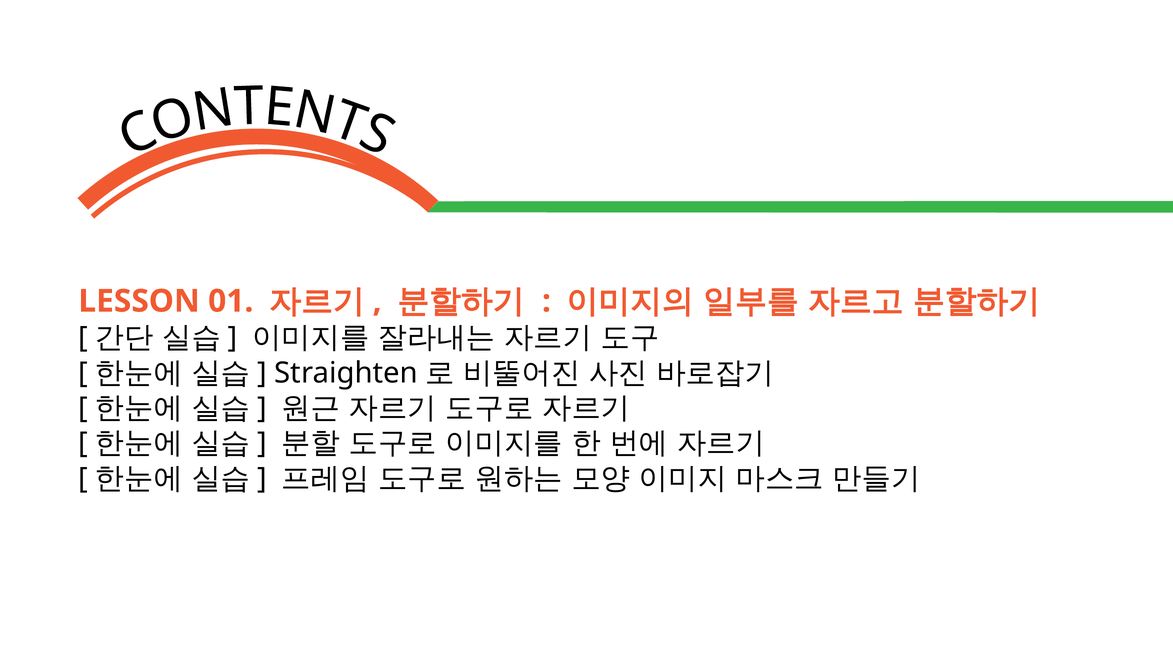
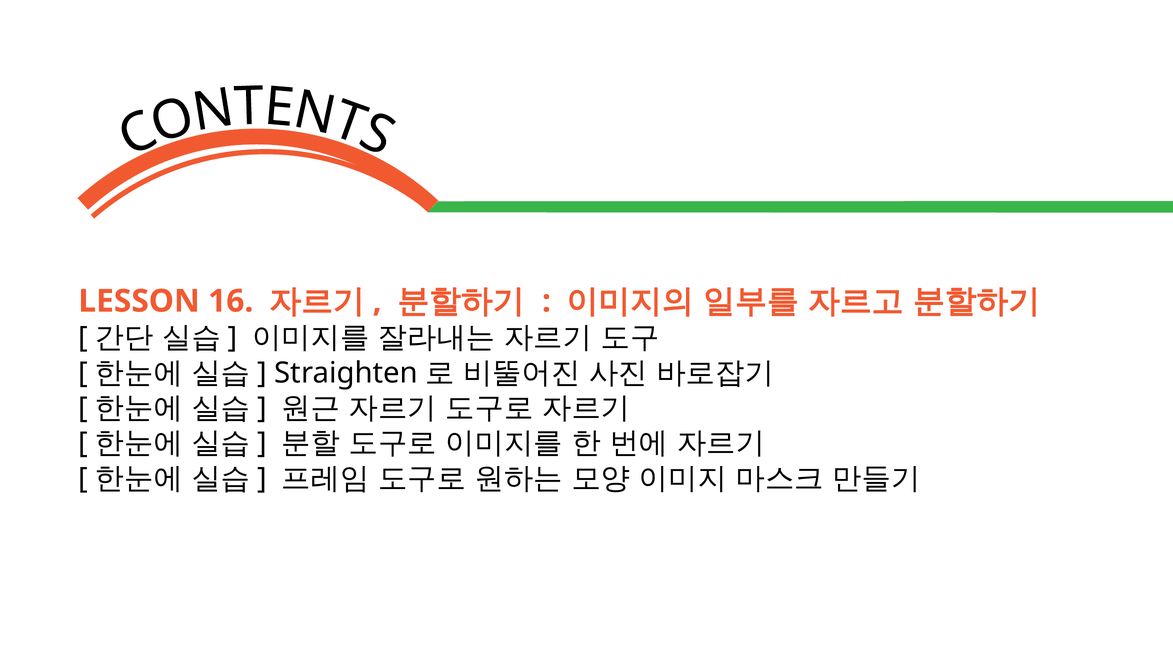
01: 01 -> 16
